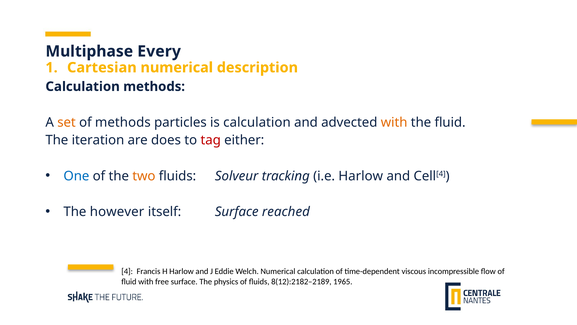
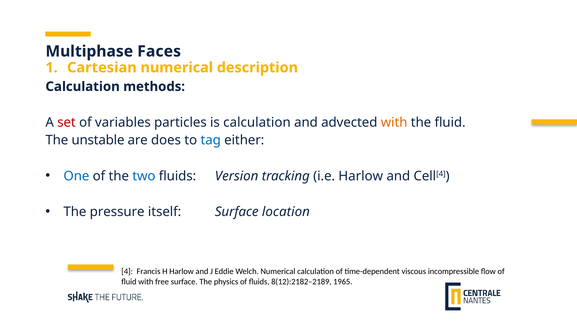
Every: Every -> Faces
set colour: orange -> red
of methods: methods -> variables
iteration: iteration -> unstable
tag colour: red -> blue
two colour: orange -> blue
Solveur: Solveur -> Version
however: however -> pressure
reached: reached -> location
